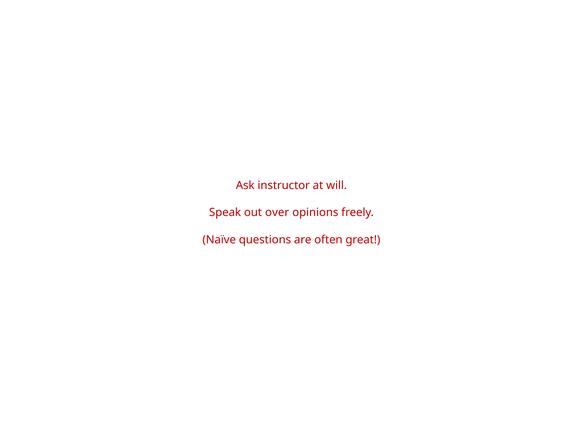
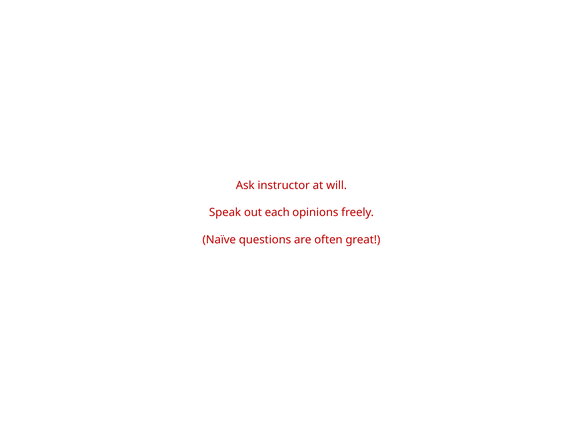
over: over -> each
